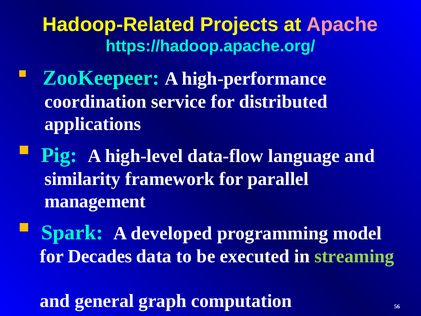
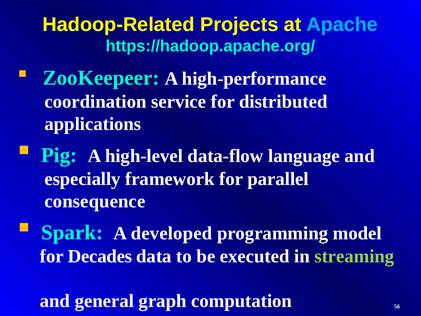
Apache colour: pink -> light blue
similarity: similarity -> especially
management: management -> consequence
